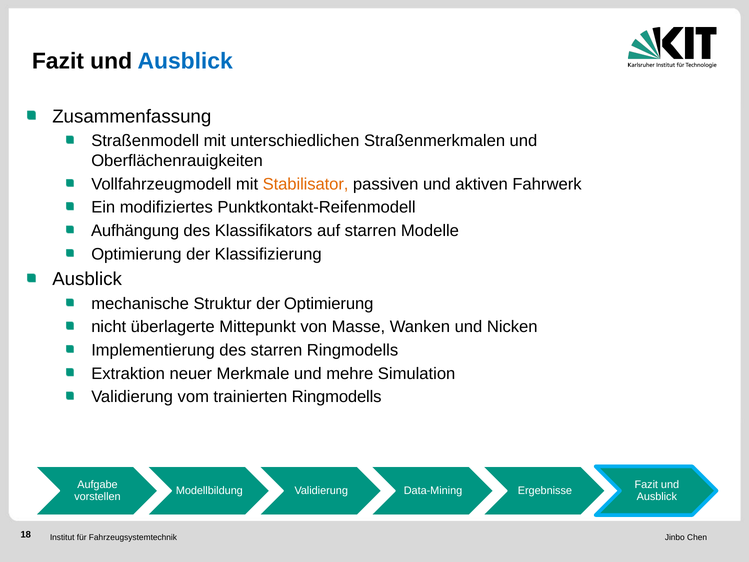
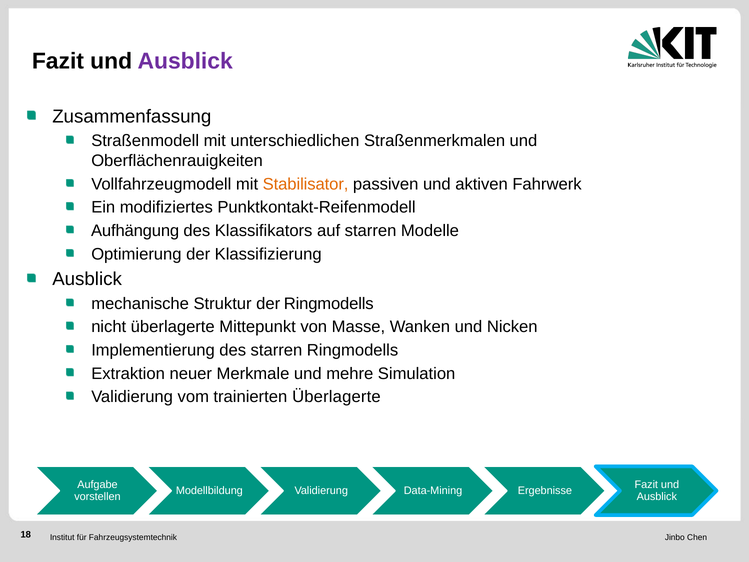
Ausblick at (185, 61) colour: blue -> purple
der Optimierung: Optimierung -> Ringmodells
trainierten Ringmodells: Ringmodells -> Überlagerte
